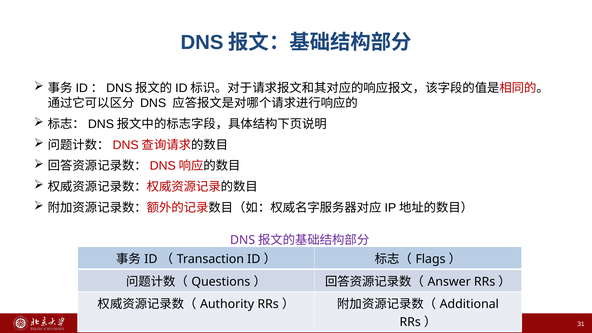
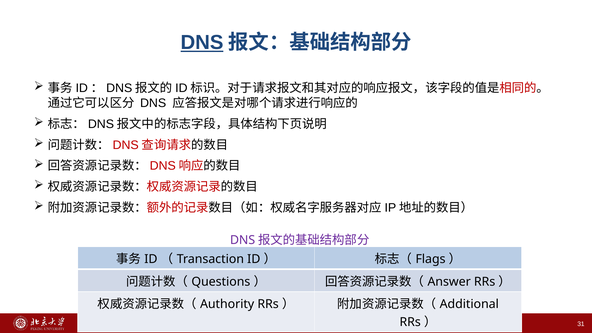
DNS at (202, 42) underline: none -> present
